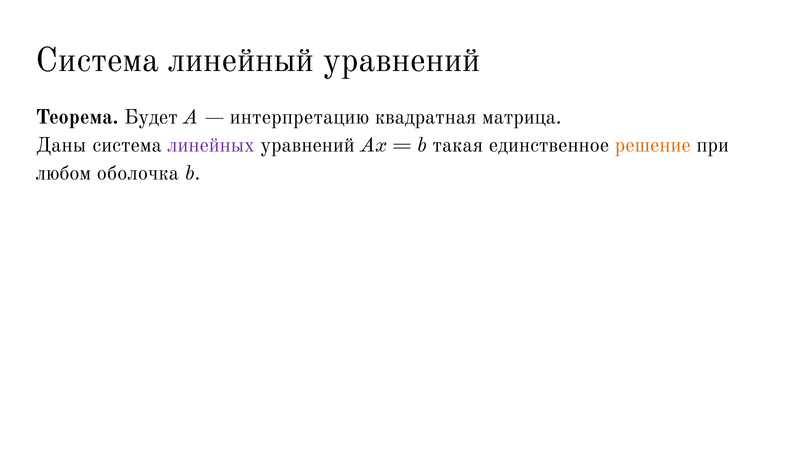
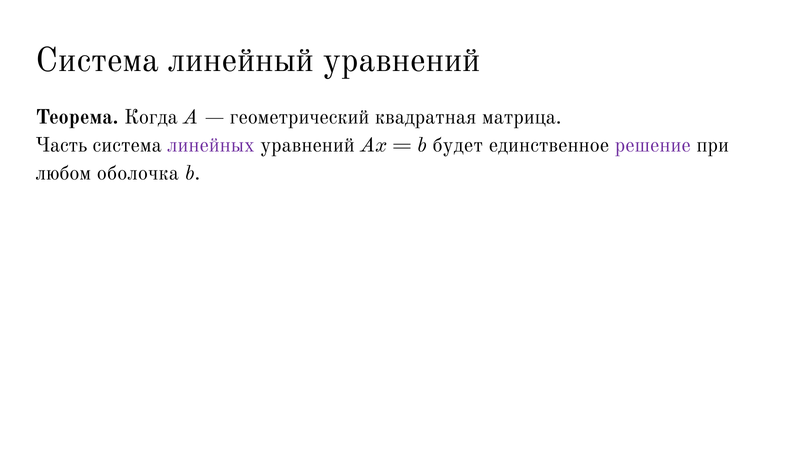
Будет: Будет -> Когда
интерпретацию: интерпретацию -> геометрический
Даны: Даны -> Часть
такая: такая -> будет
решение colour: orange -> purple
